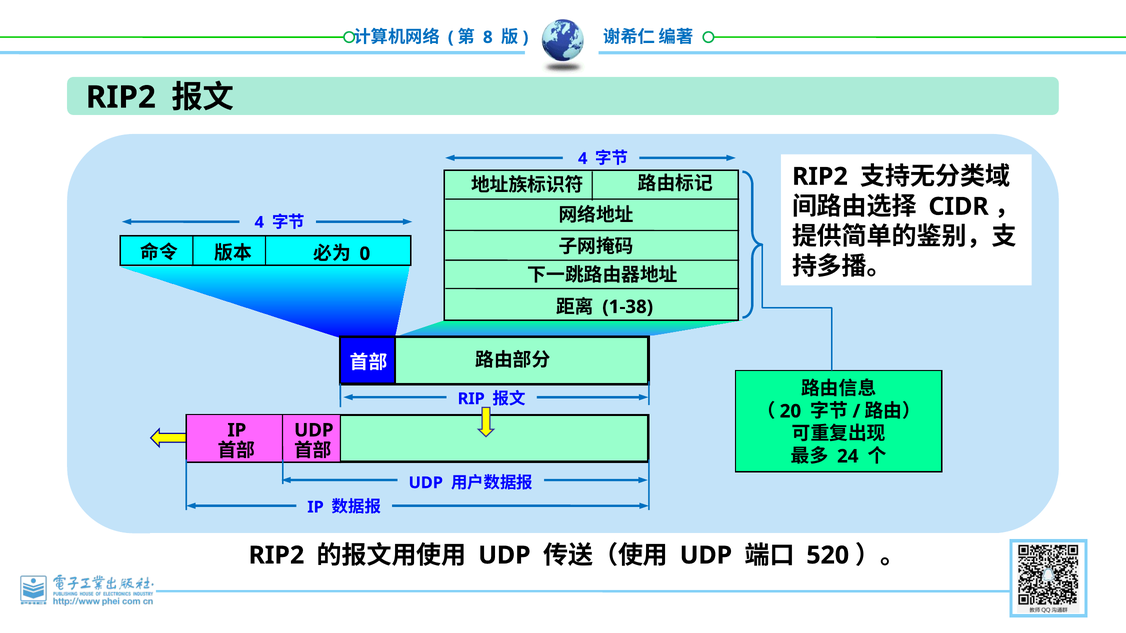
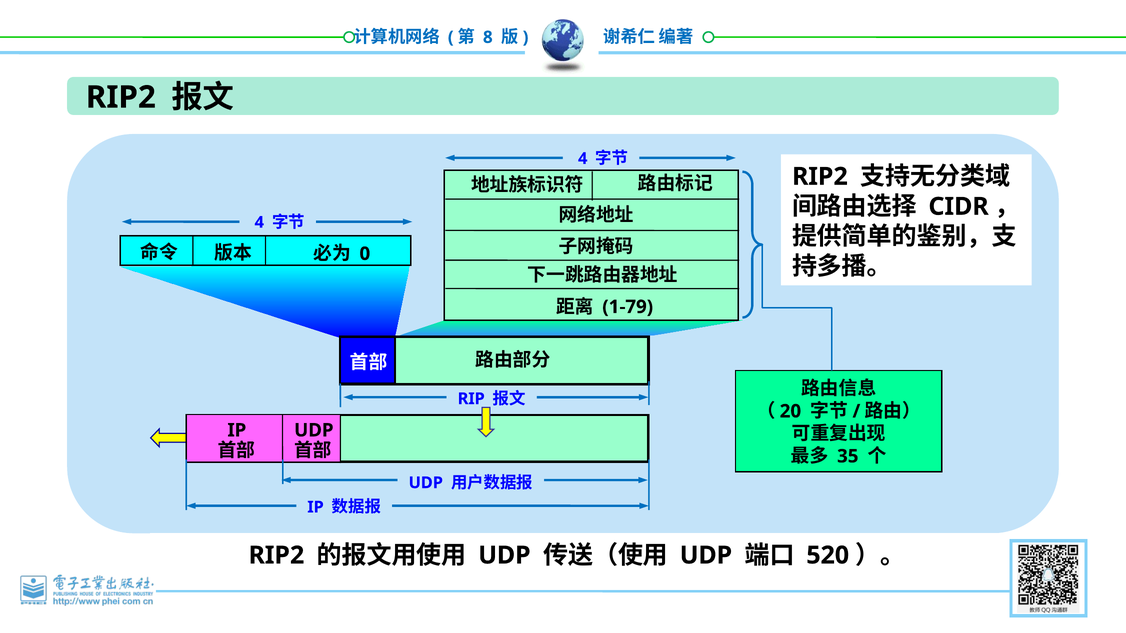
1-38: 1-38 -> 1-79
24: 24 -> 35
